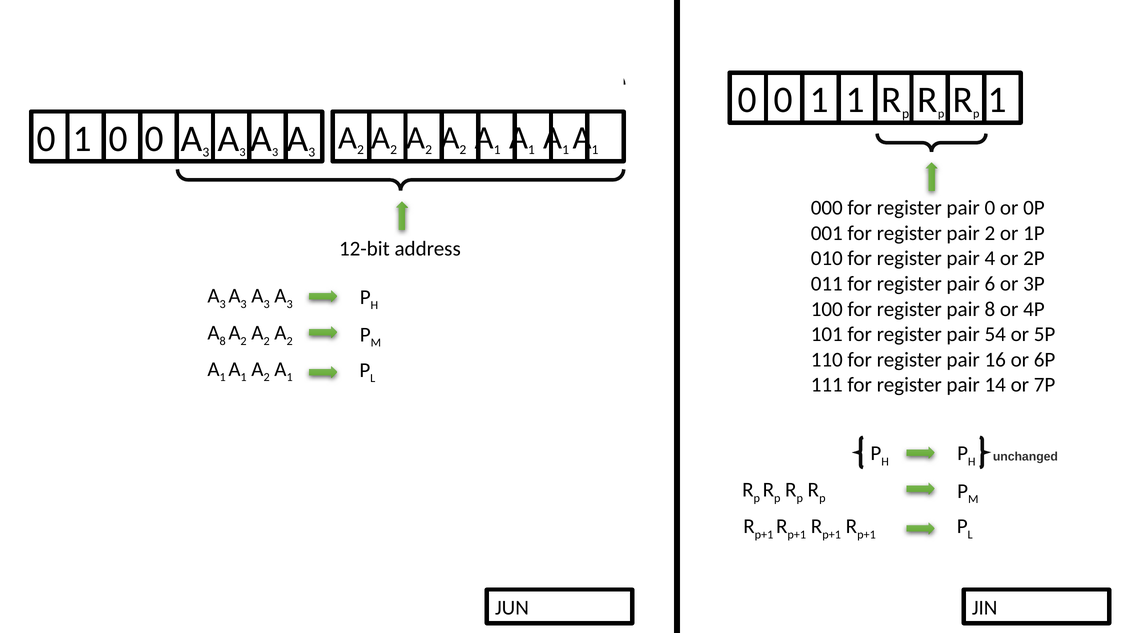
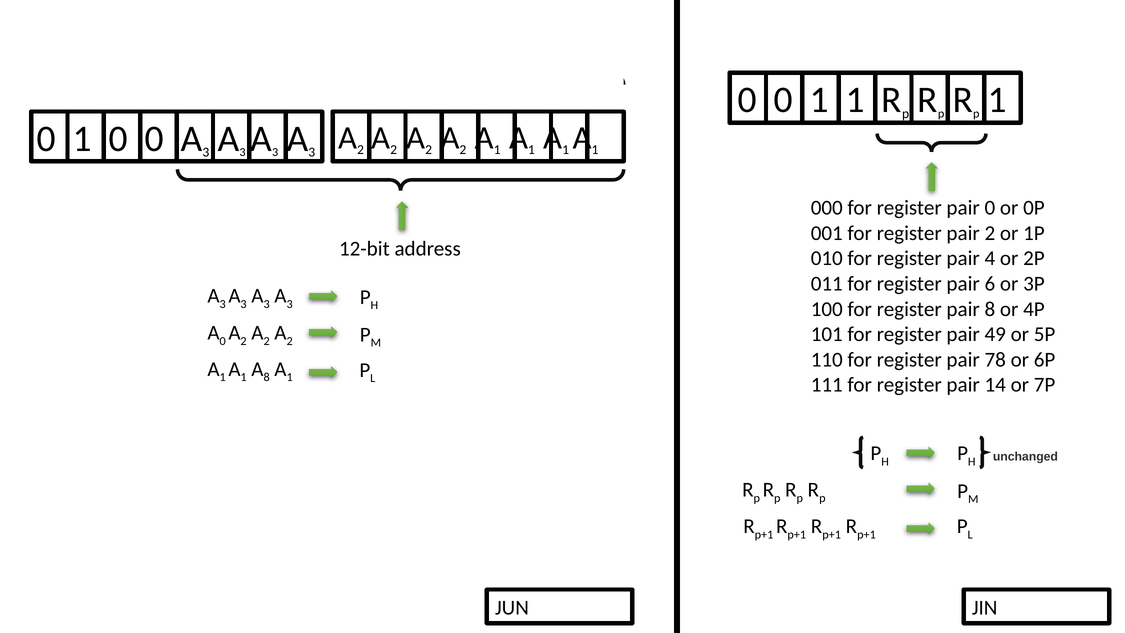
8 at (223, 341): 8 -> 0
54: 54 -> 49
16: 16 -> 78
2 at (267, 377): 2 -> 8
